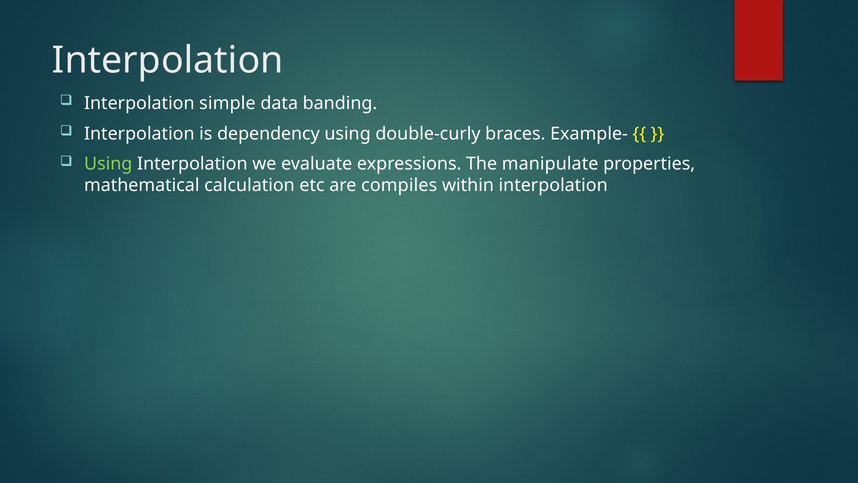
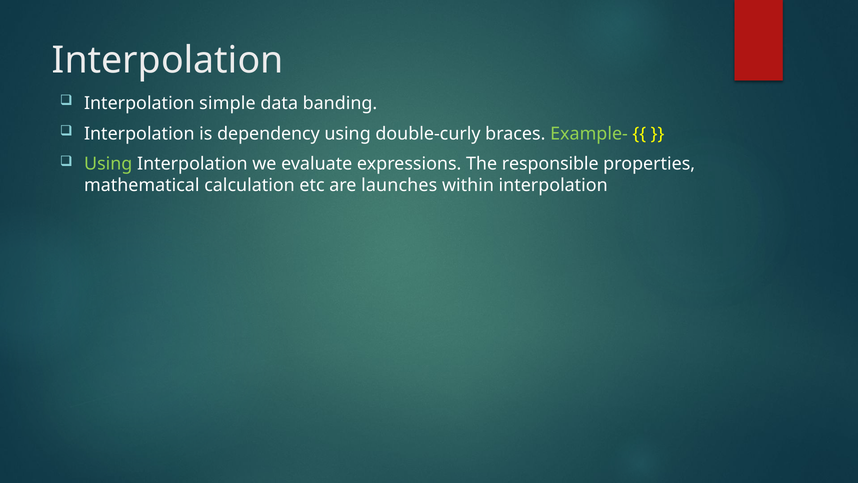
Example- colour: white -> light green
manipulate: manipulate -> responsible
compiles: compiles -> launches
